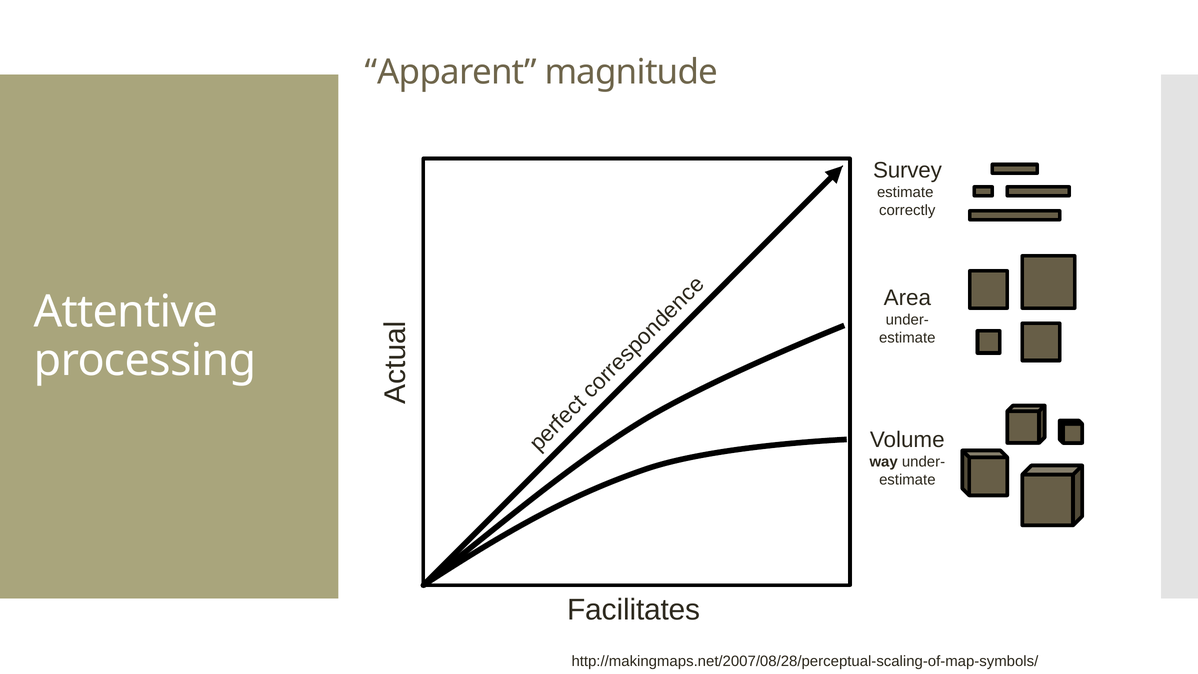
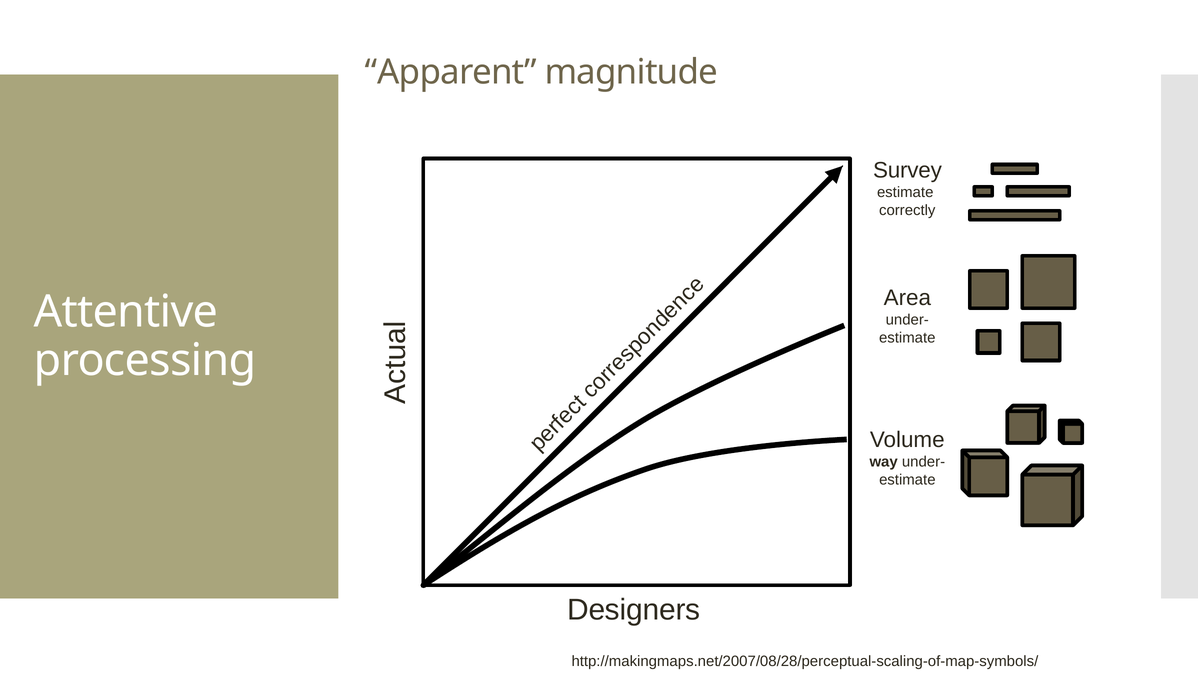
Facilitates: Facilitates -> Designers
